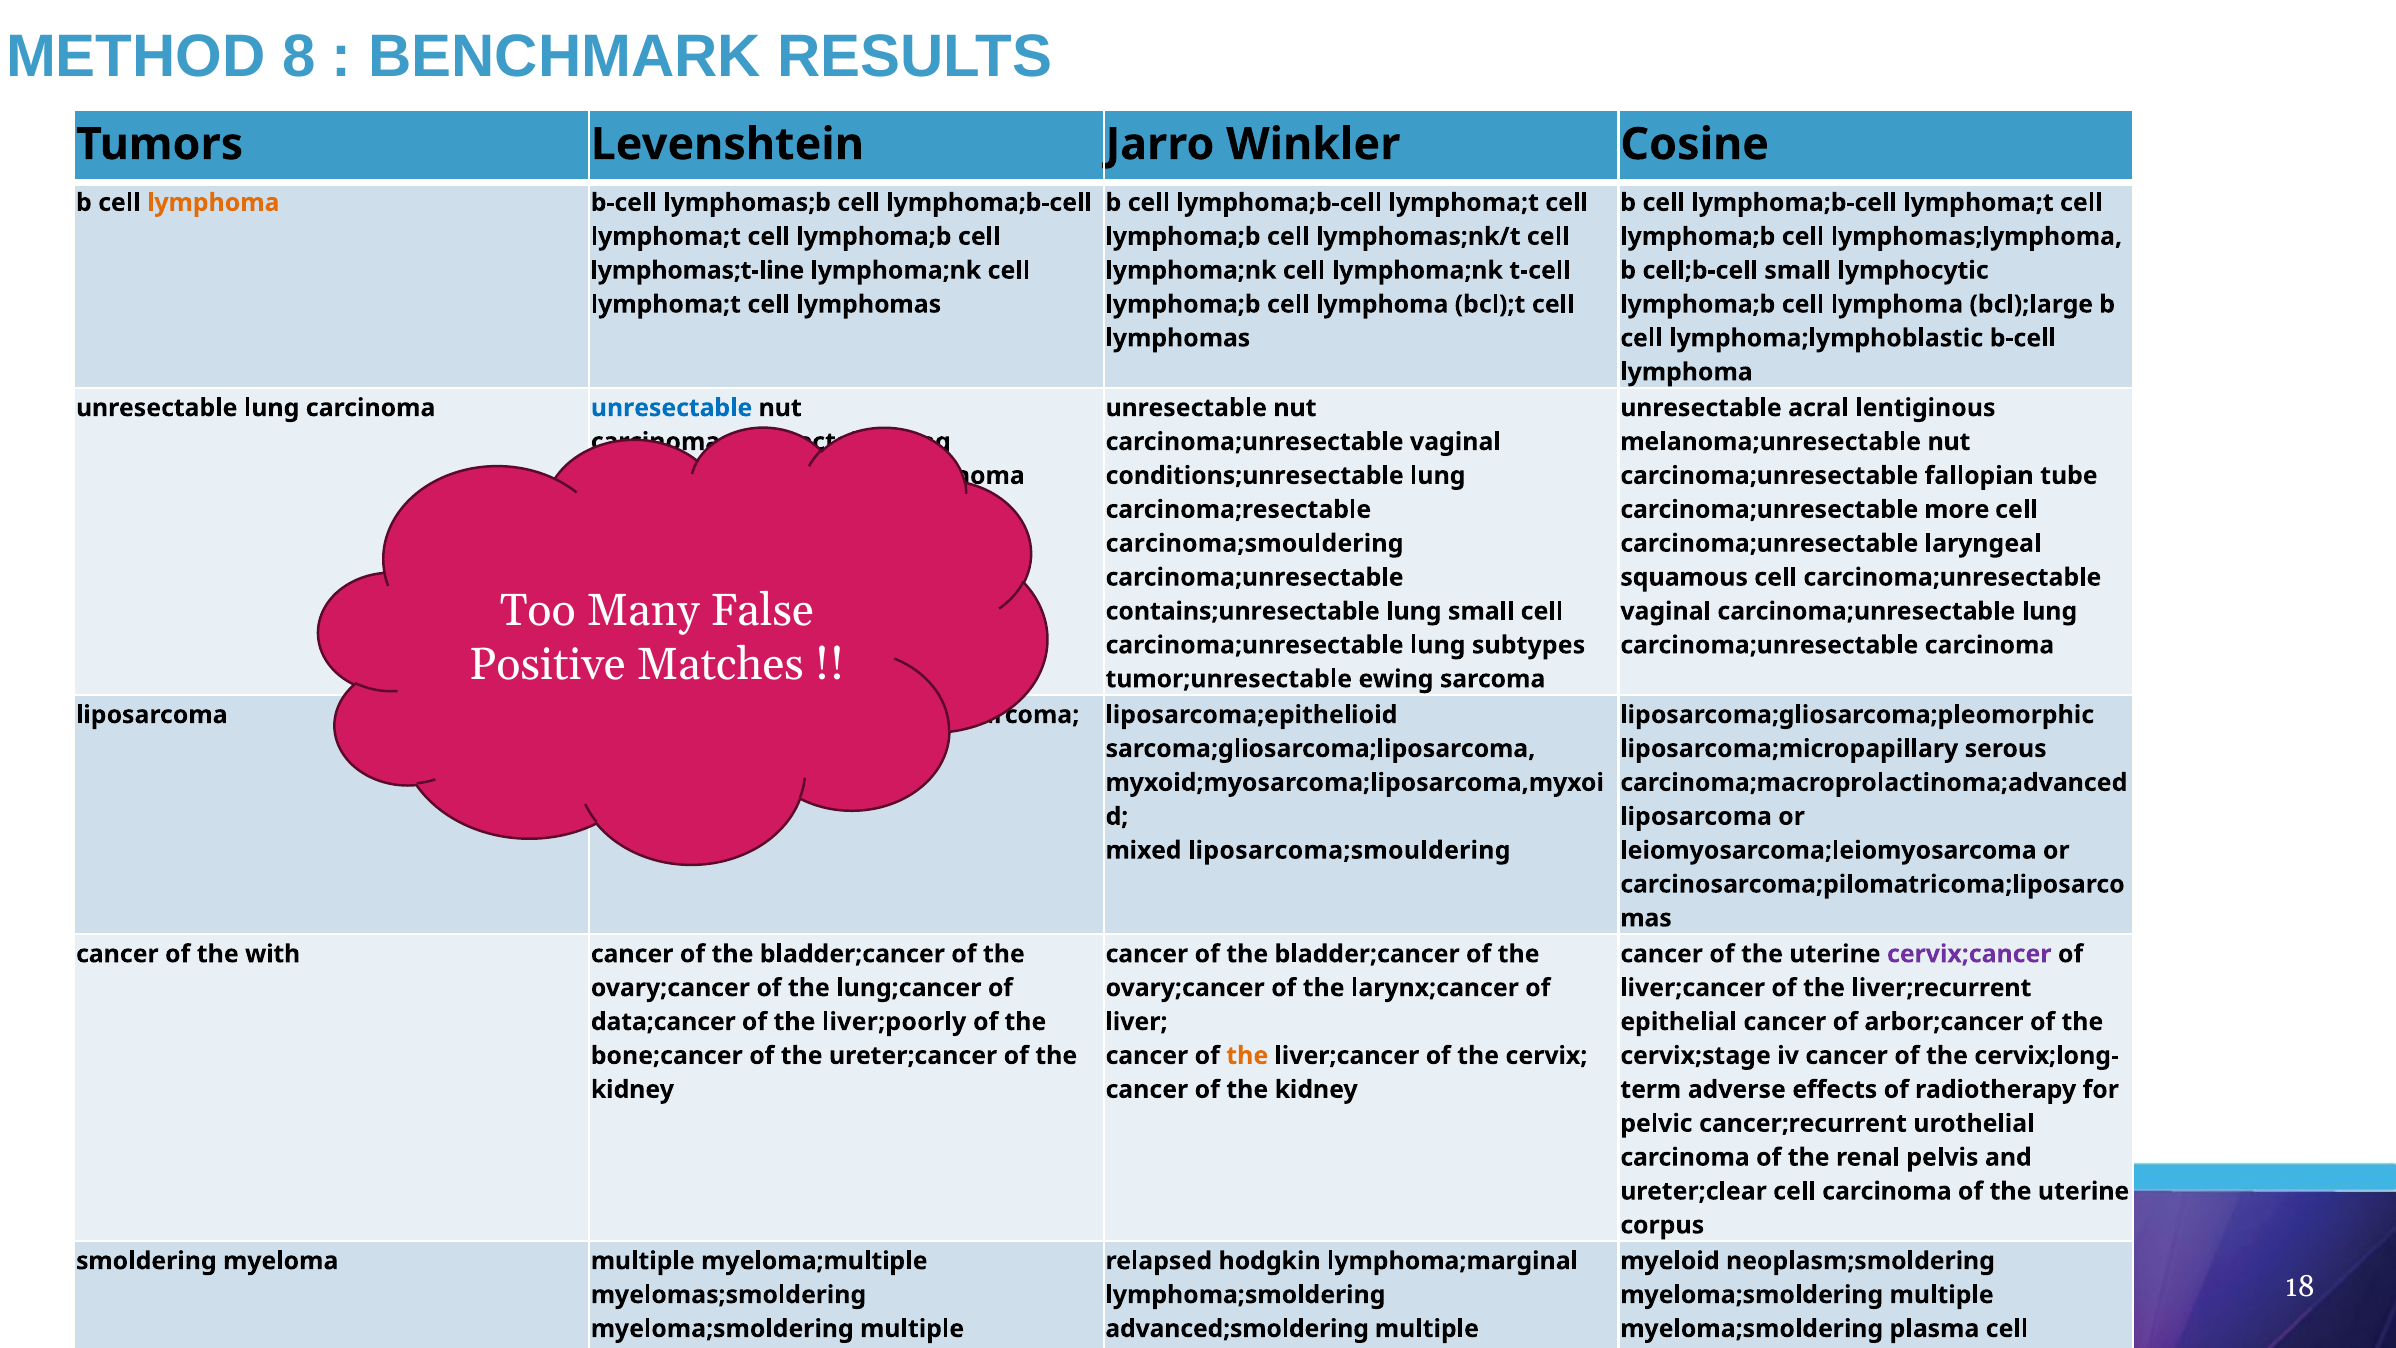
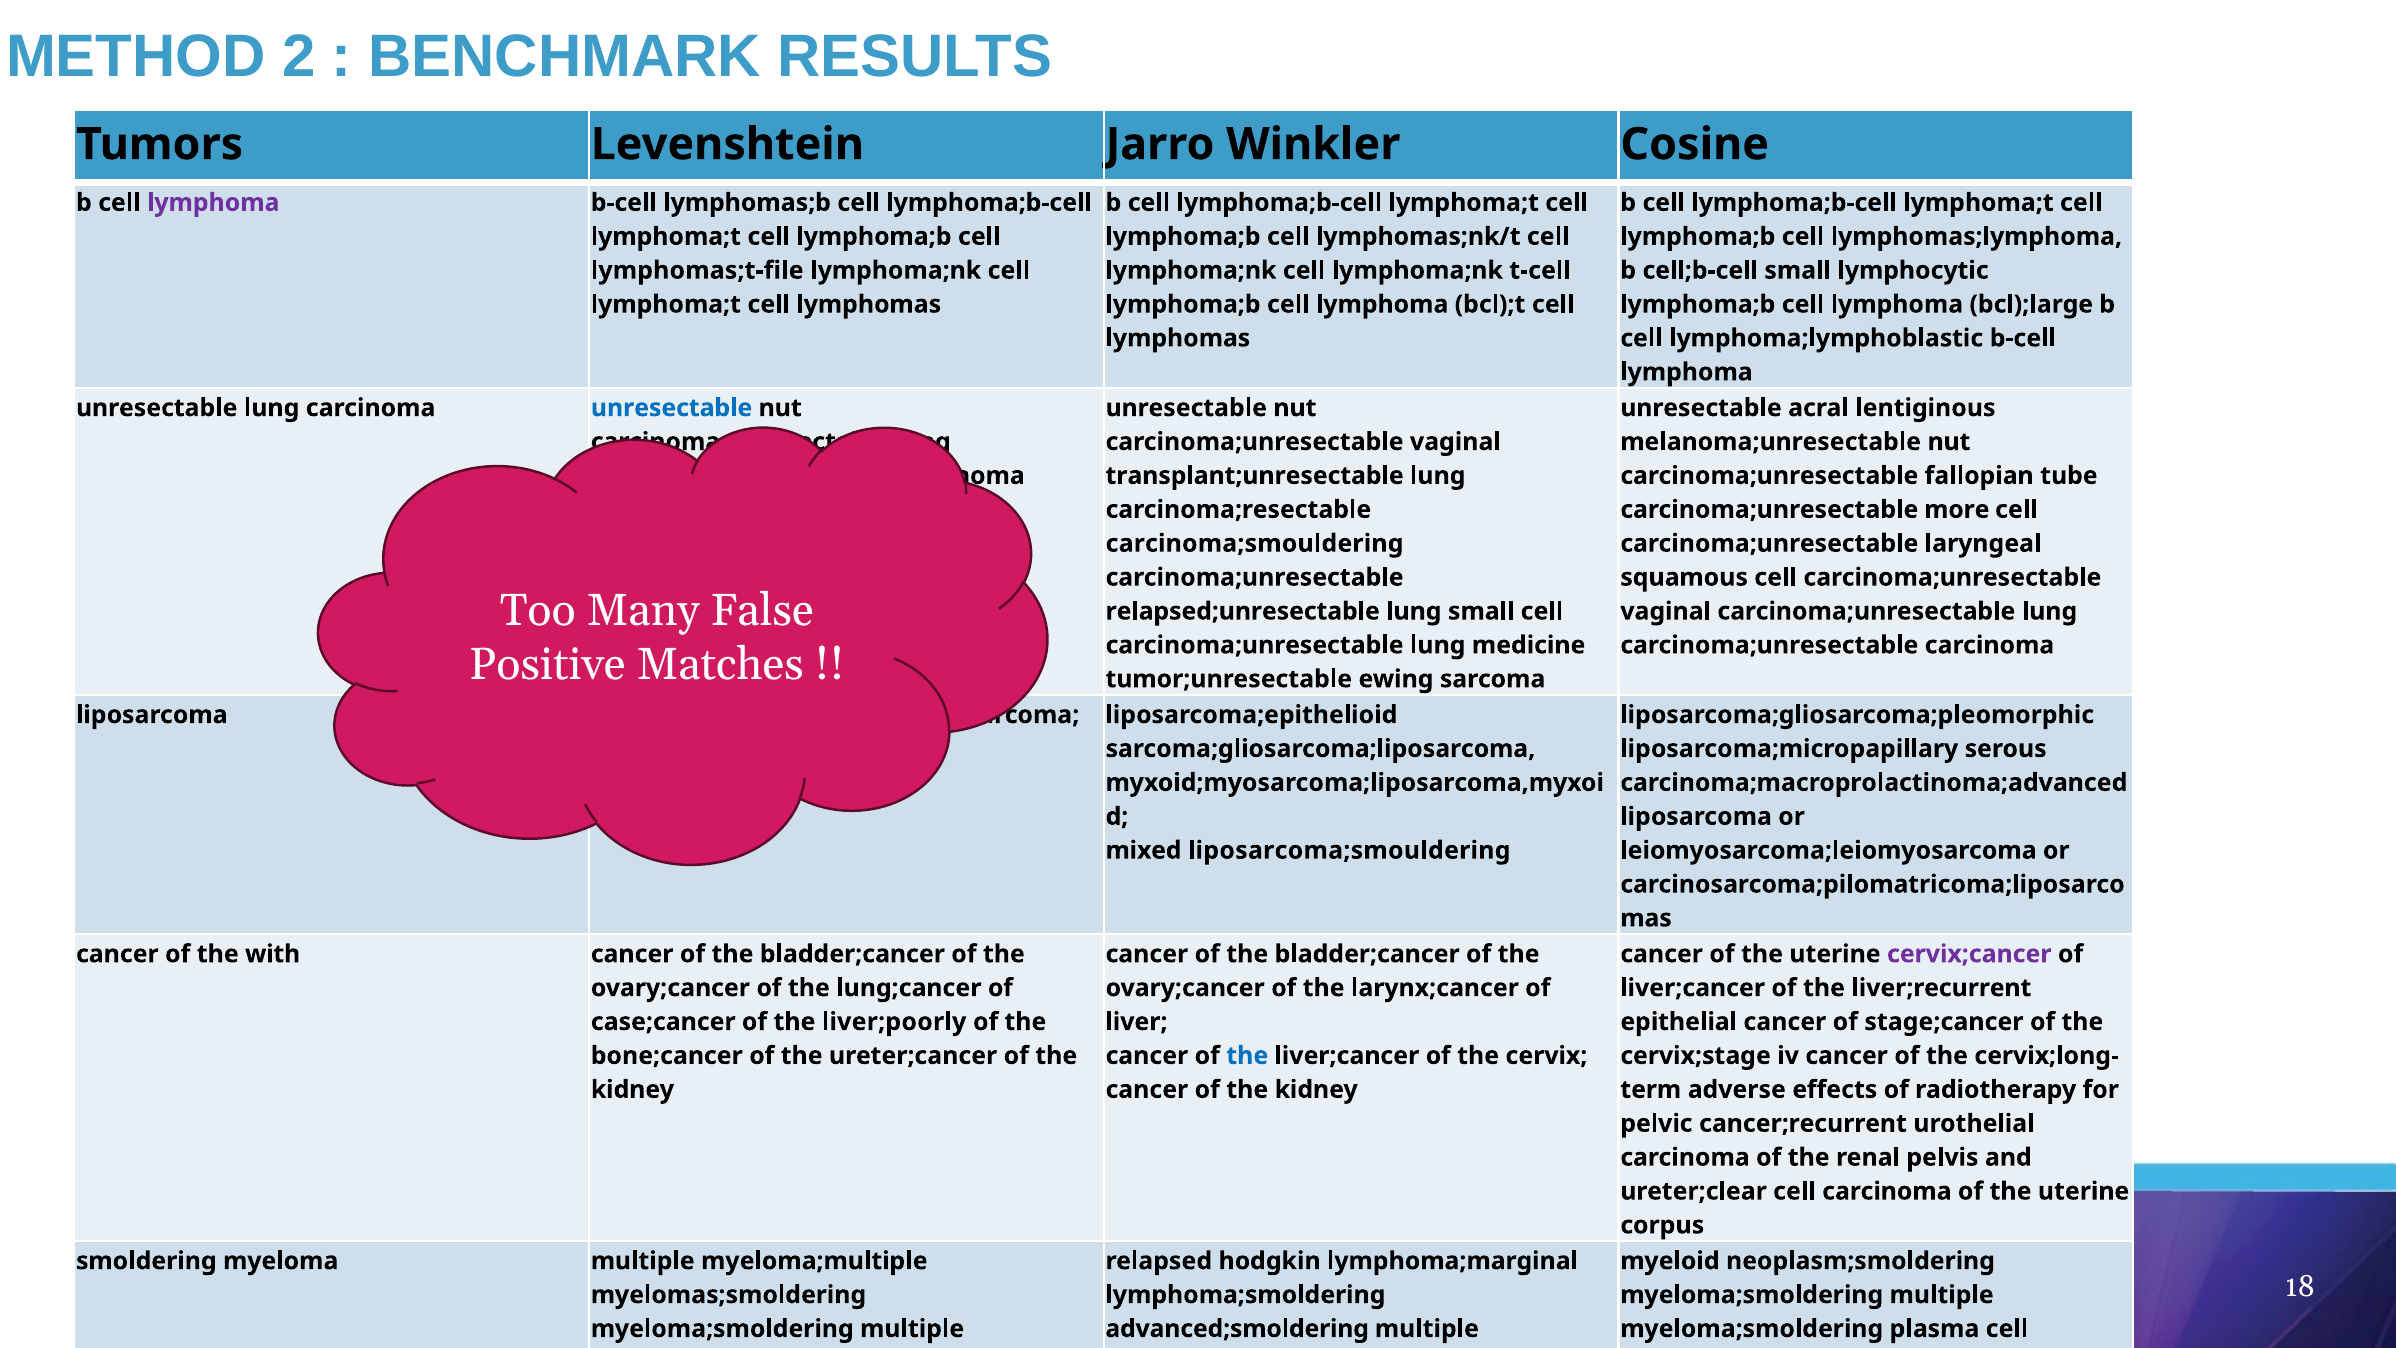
8: 8 -> 2
lymphoma at (213, 203) colour: orange -> purple
lymphomas;t-line: lymphomas;t-line -> lymphomas;t-file
conditions;unresectable: conditions;unresectable -> transplant;unresectable
contains;unresectable: contains;unresectable -> relapsed;unresectable
subtypes: subtypes -> medicine
data;cancer: data;cancer -> case;cancer
arbor;cancer: arbor;cancer -> stage;cancer
the at (1247, 1056) colour: orange -> blue
